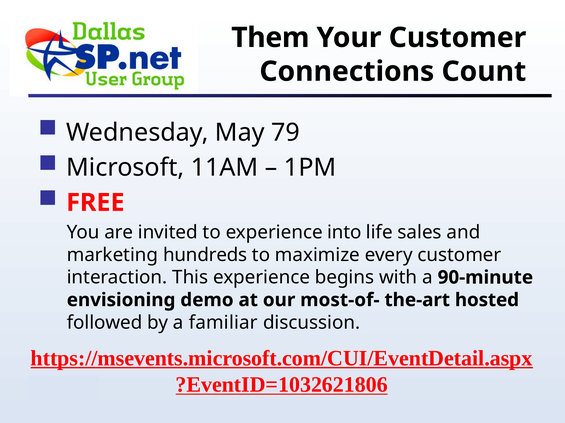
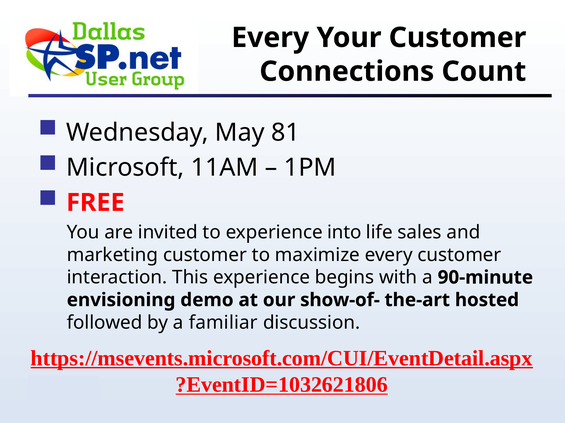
Them at (270, 38): Them -> Every
79: 79 -> 81
marketing hundreds: hundreds -> customer
most-of-: most-of- -> show-of-
